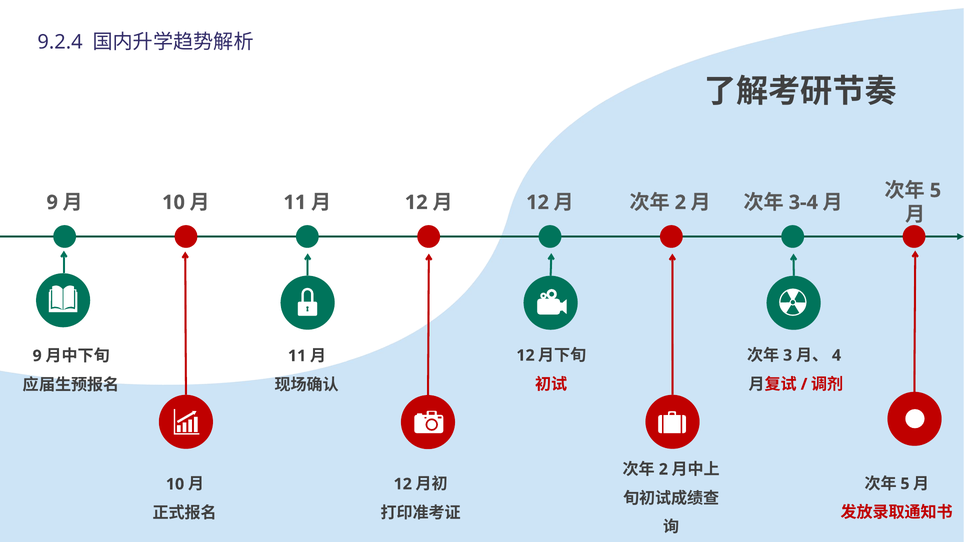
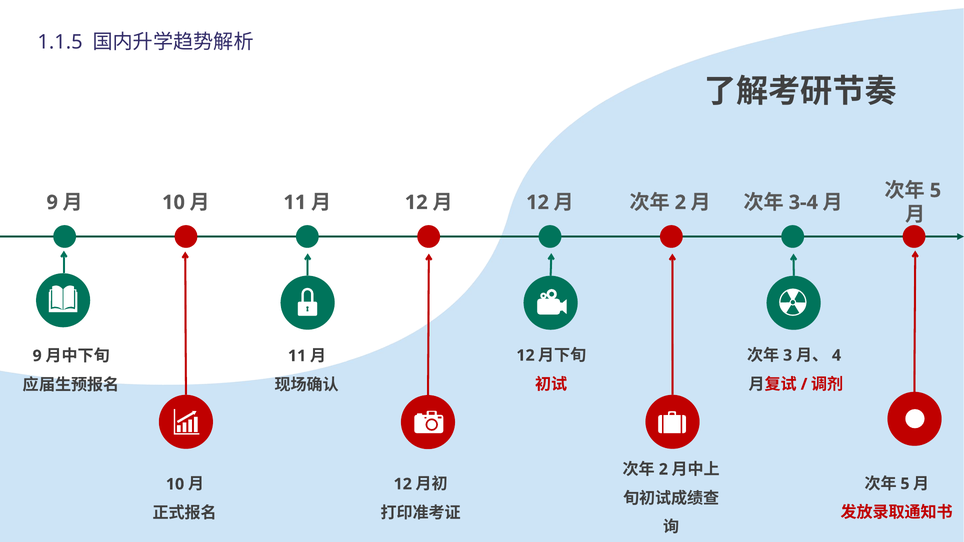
9.2.4: 9.2.4 -> 1.1.5
